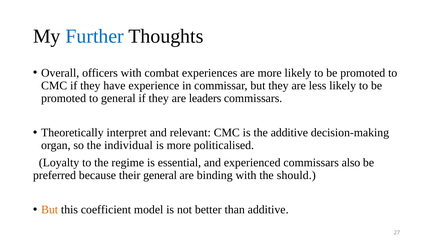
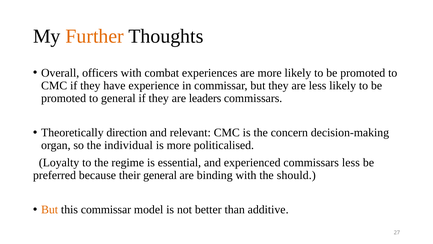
Further colour: blue -> orange
interpret: interpret -> direction
the additive: additive -> concern
commissars also: also -> less
this coefficient: coefficient -> commissar
